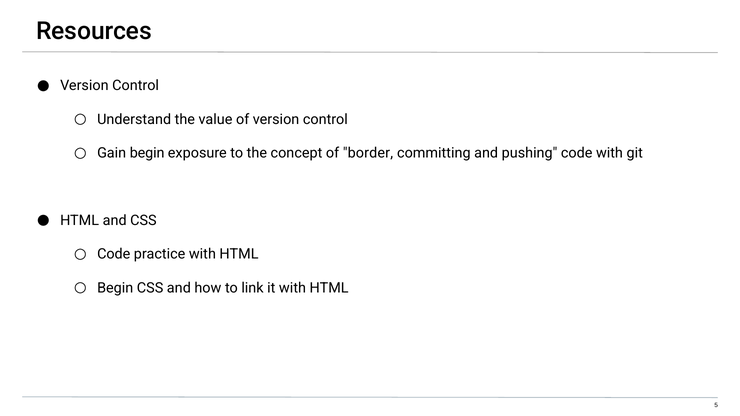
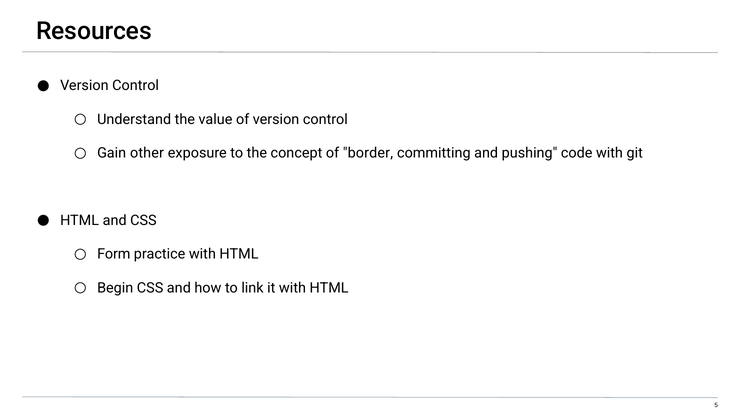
Gain begin: begin -> other
Code at (114, 254): Code -> Form
